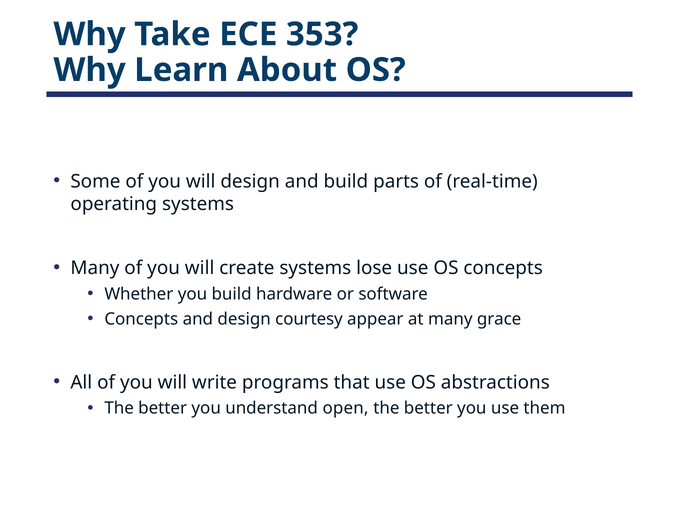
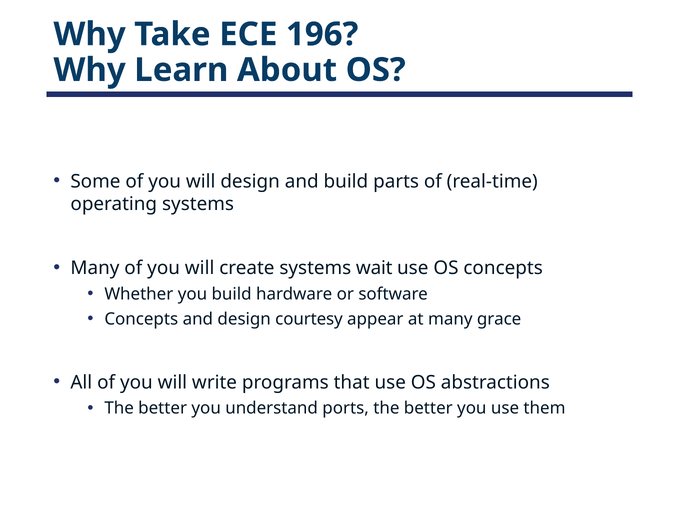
353: 353 -> 196
lose: lose -> wait
open: open -> ports
